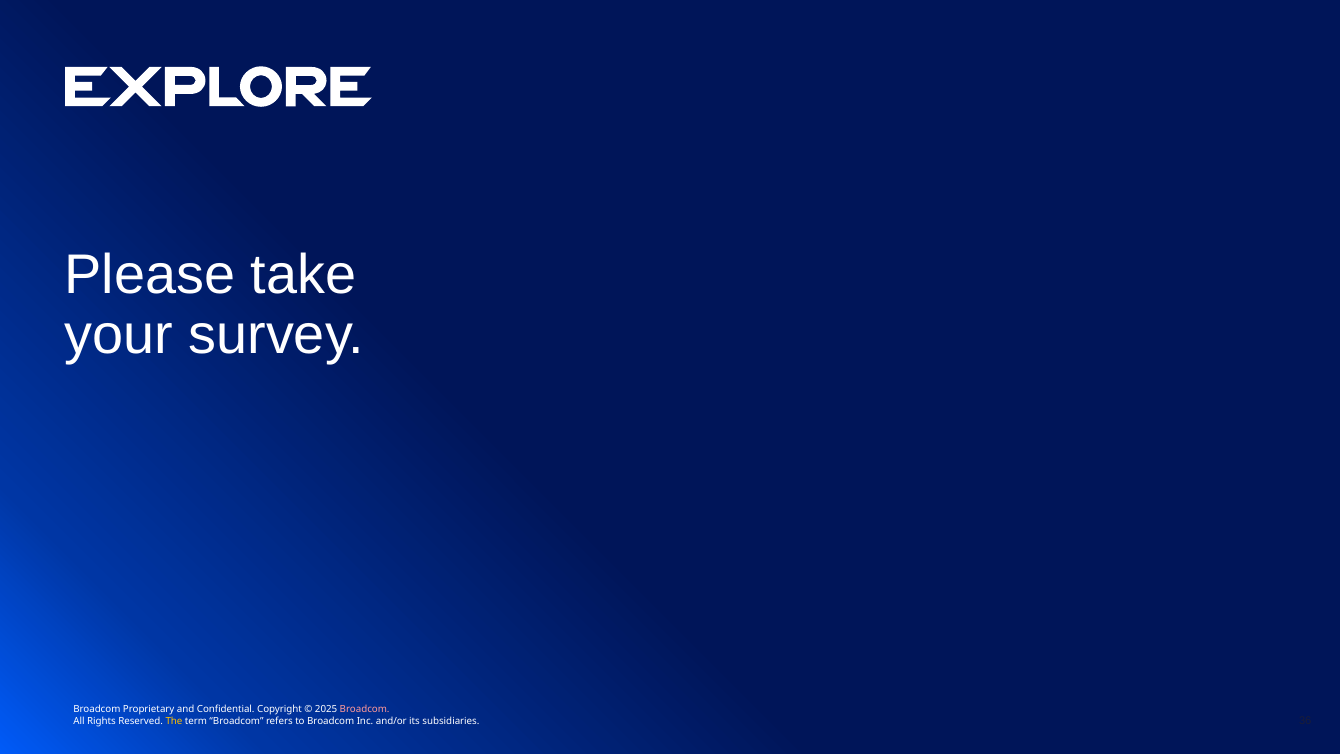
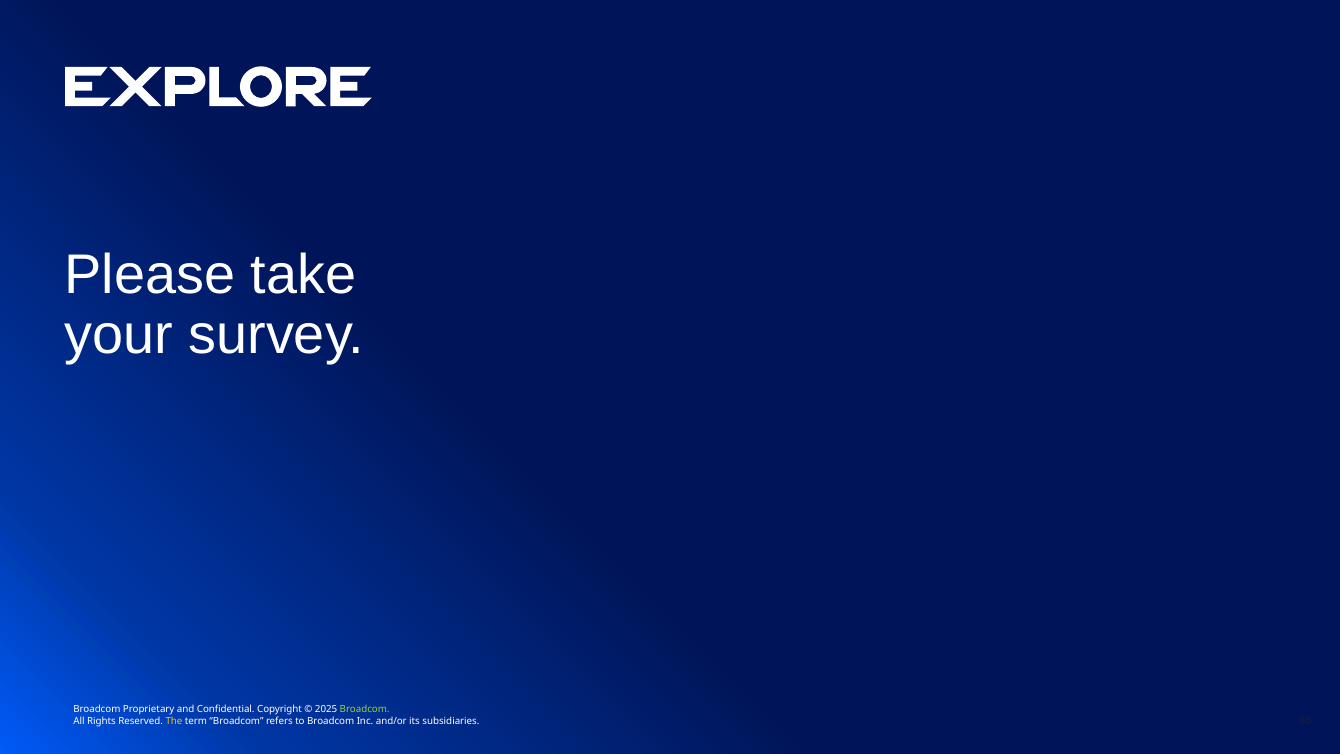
Broadcom at (365, 710) colour: pink -> light green
